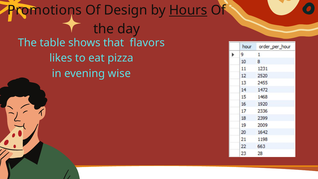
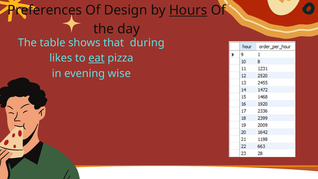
Promotions: Promotions -> Preferences
flavors: flavors -> during
eat underline: none -> present
